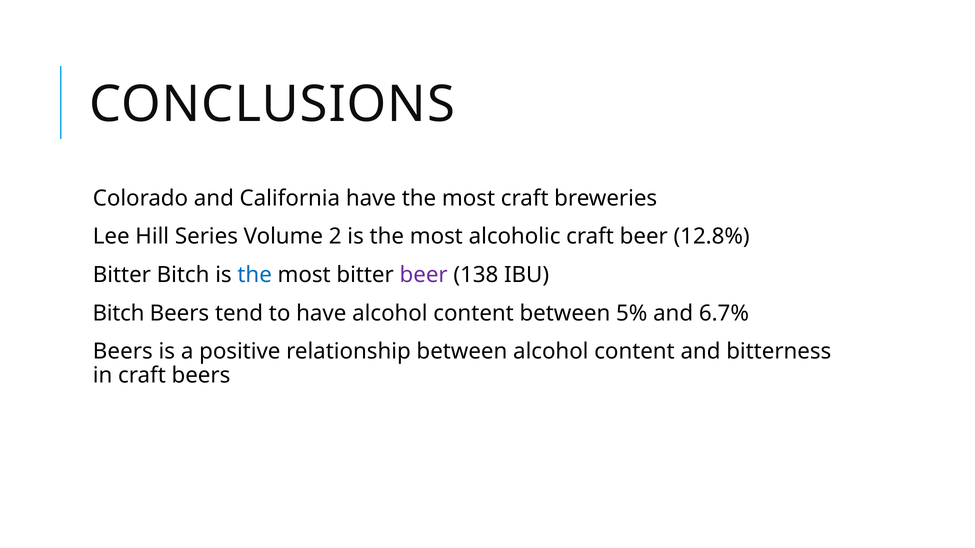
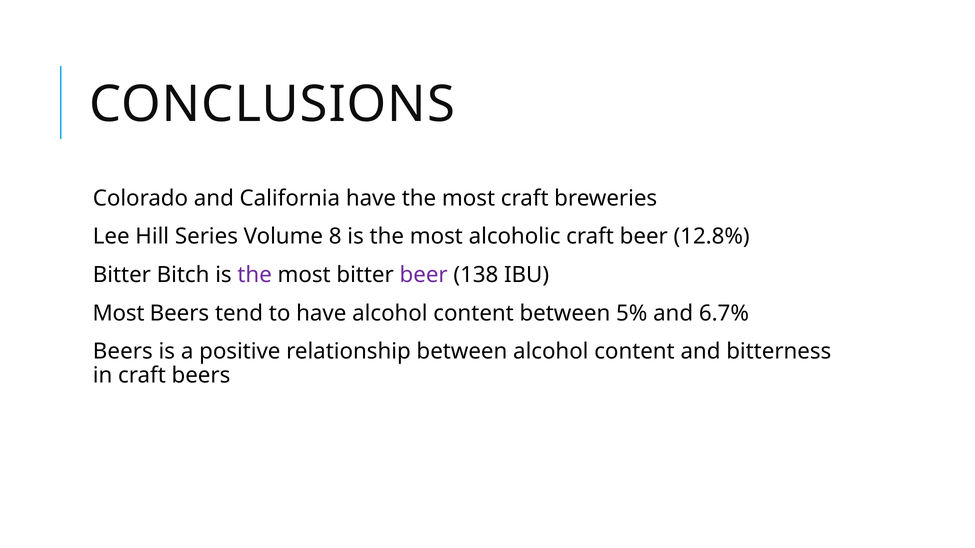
2: 2 -> 8
the at (255, 275) colour: blue -> purple
Bitch at (119, 313): Bitch -> Most
